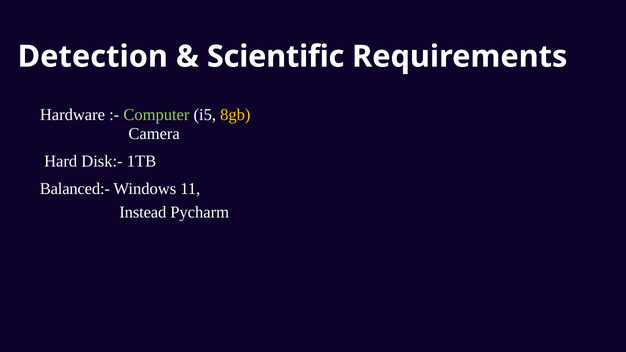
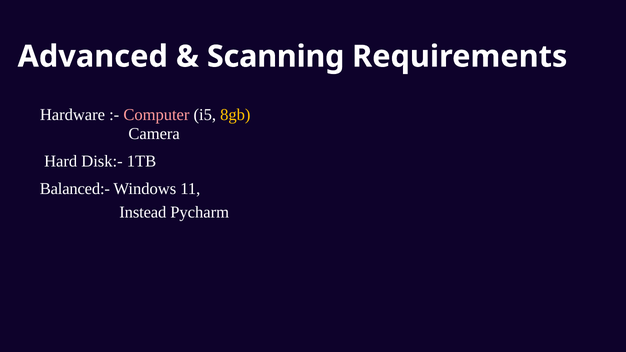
Detection: Detection -> Advanced
Scientific: Scientific -> Scanning
Computer colour: light green -> pink
